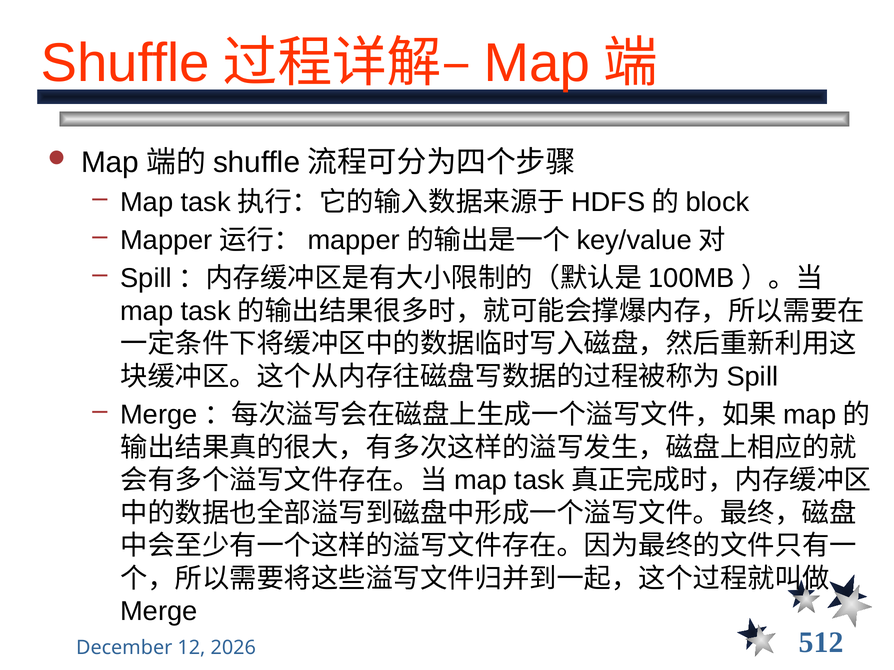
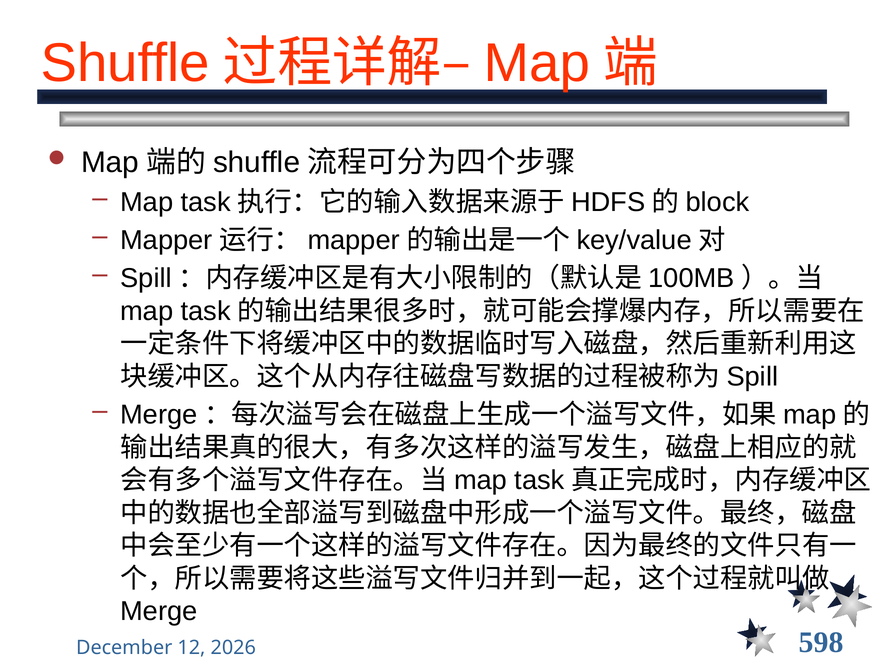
512: 512 -> 598
